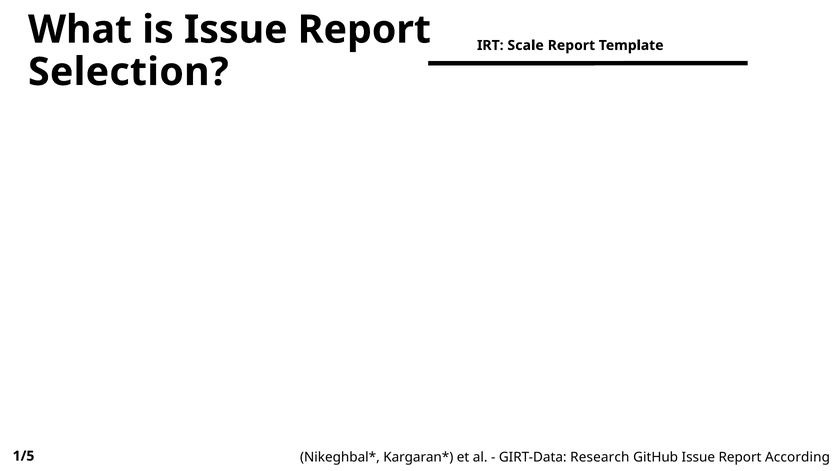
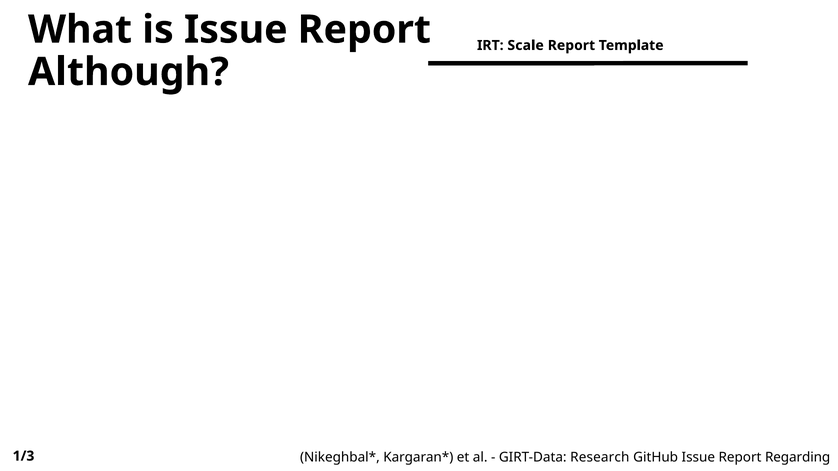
Selection: Selection -> Although
According: According -> Regarding
1/5: 1/5 -> 1/3
